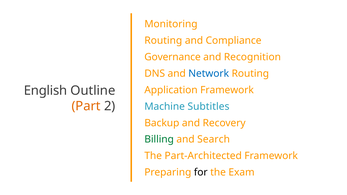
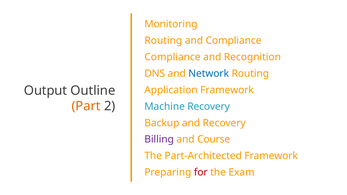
Governance at (173, 57): Governance -> Compliance
English: English -> Output
Machine Subtitles: Subtitles -> Recovery
Billing colour: green -> purple
Search: Search -> Course
for colour: black -> red
